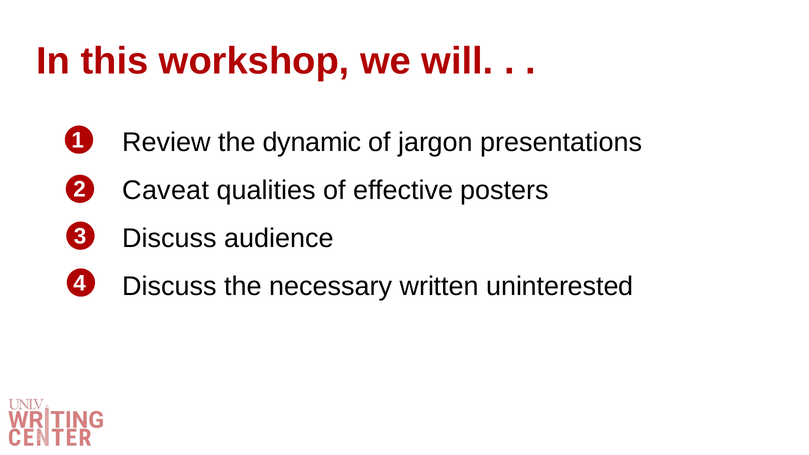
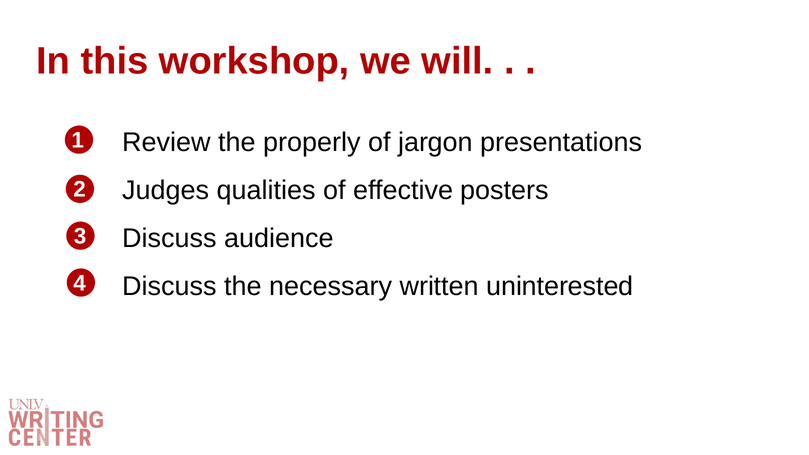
dynamic: dynamic -> properly
Caveat: Caveat -> Judges
